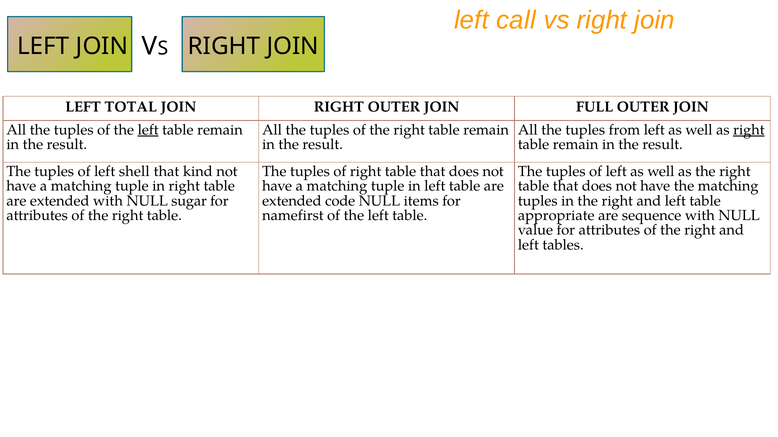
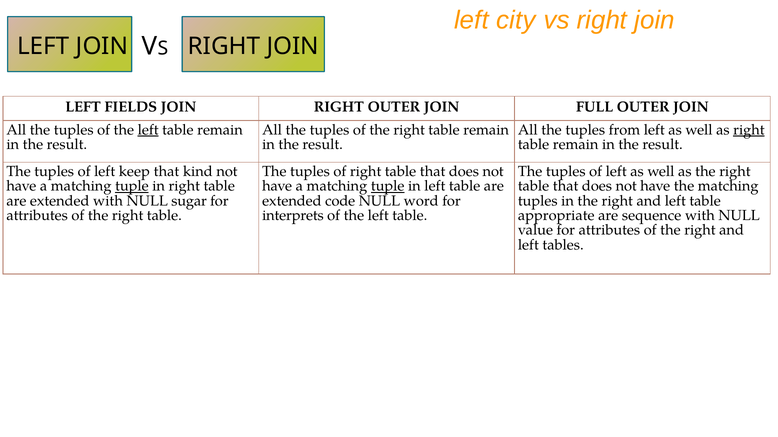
call: call -> city
TOTAL: TOTAL -> FIELDS
shell: shell -> keep
tuple at (132, 186) underline: none -> present
tuple at (388, 186) underline: none -> present
items: items -> word
namefirst: namefirst -> interprets
